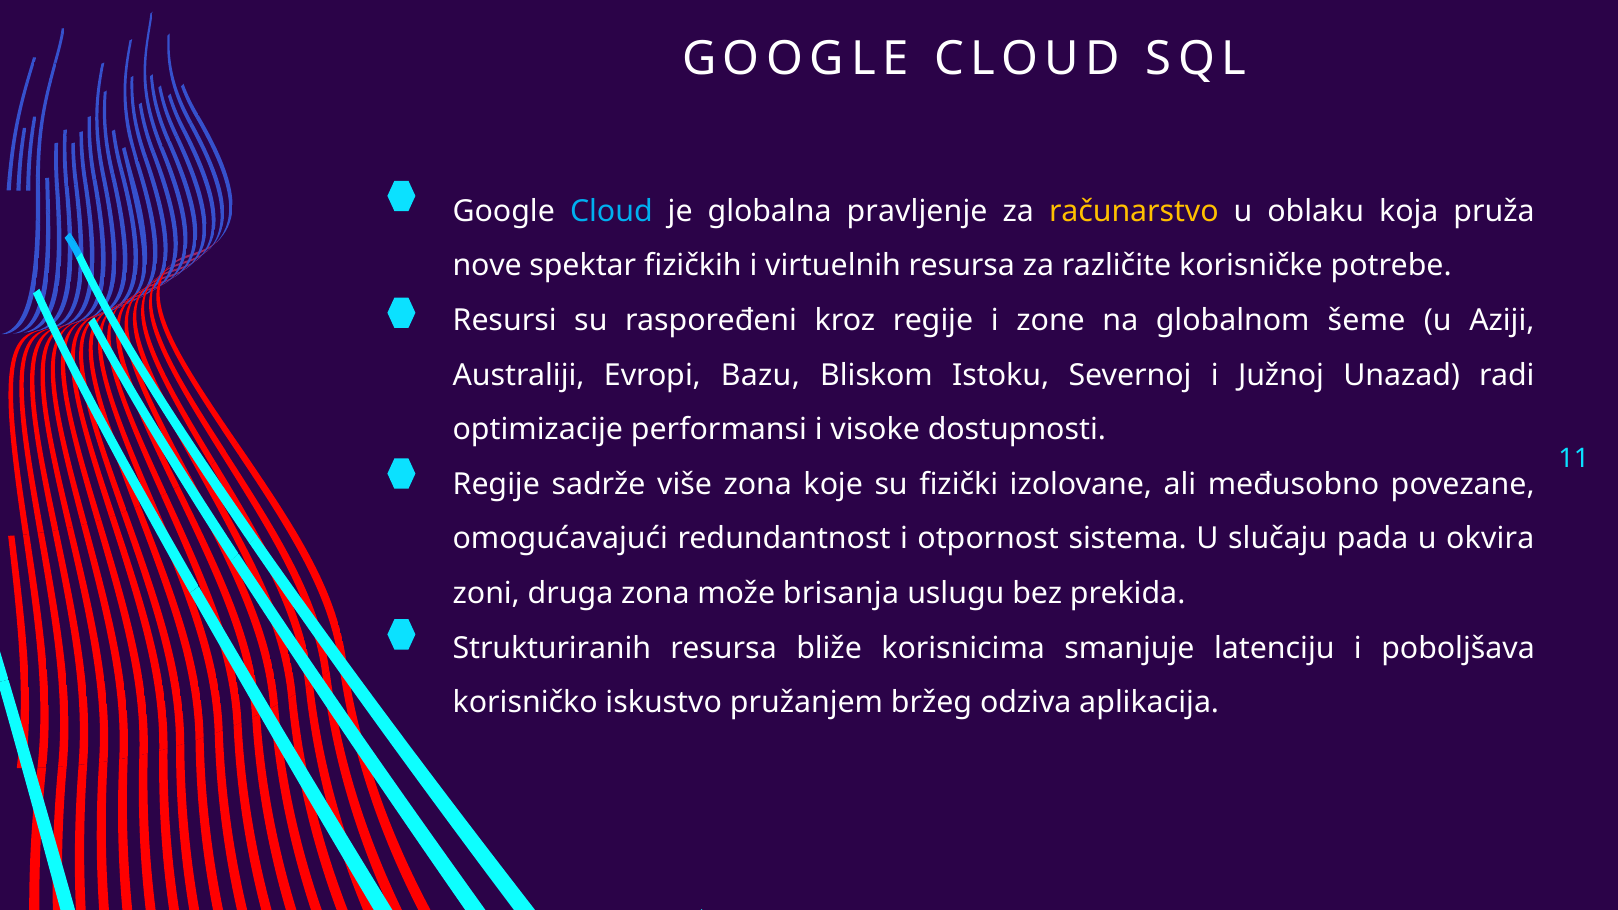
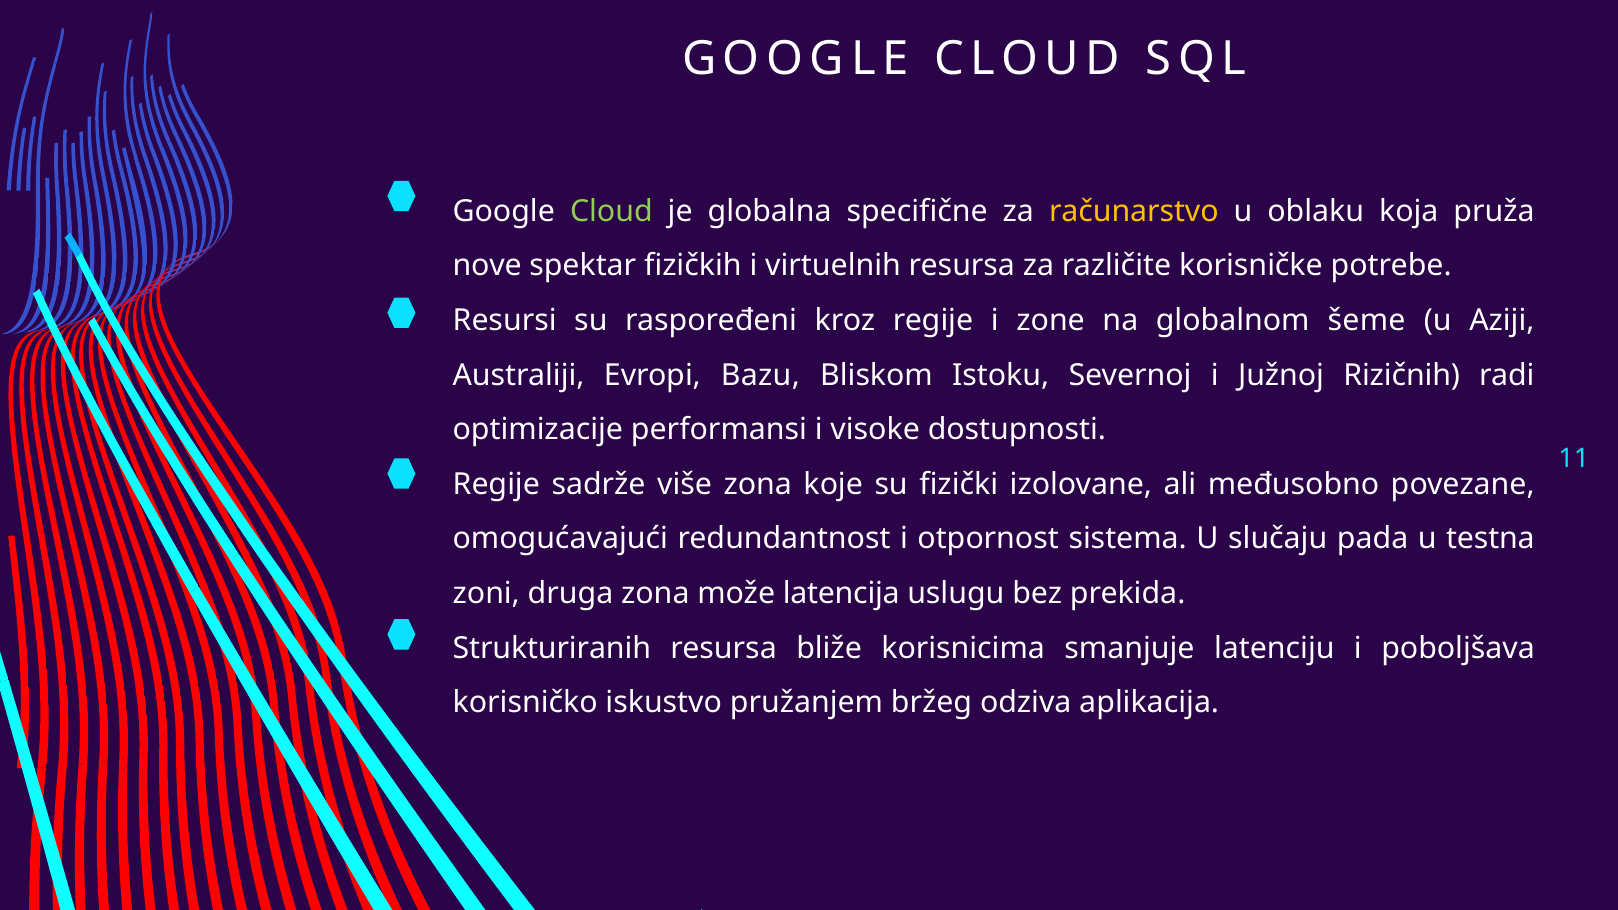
Cloud at (611, 211) colour: light blue -> light green
pravljenje: pravljenje -> specifične
Unazad: Unazad -> Rizičnih
okvira: okvira -> testna
brisanja: brisanja -> latencija
